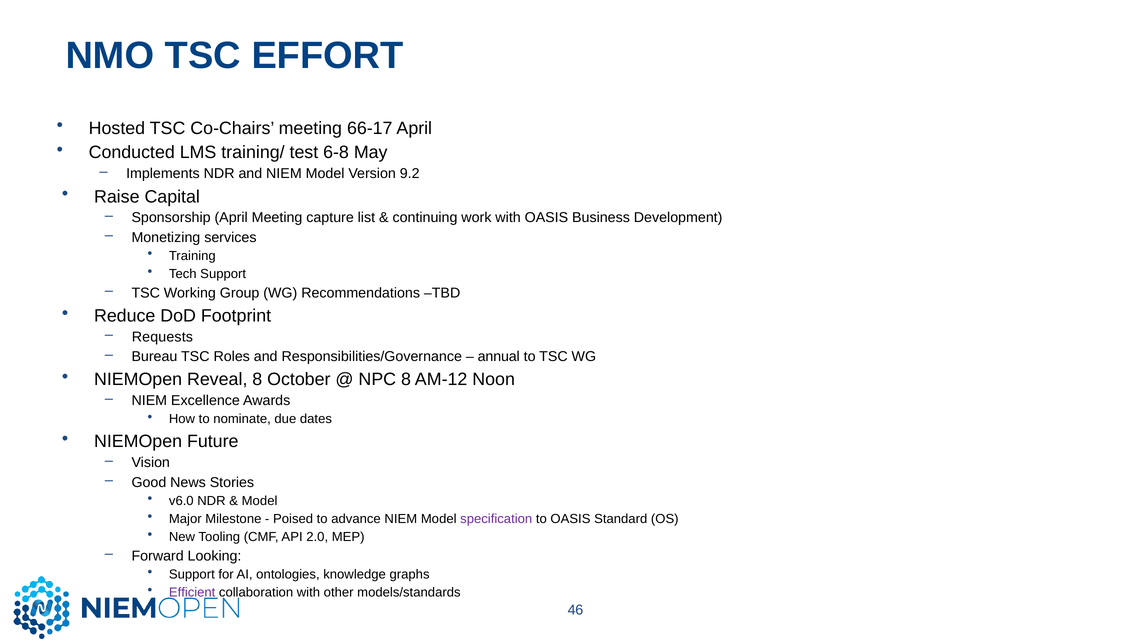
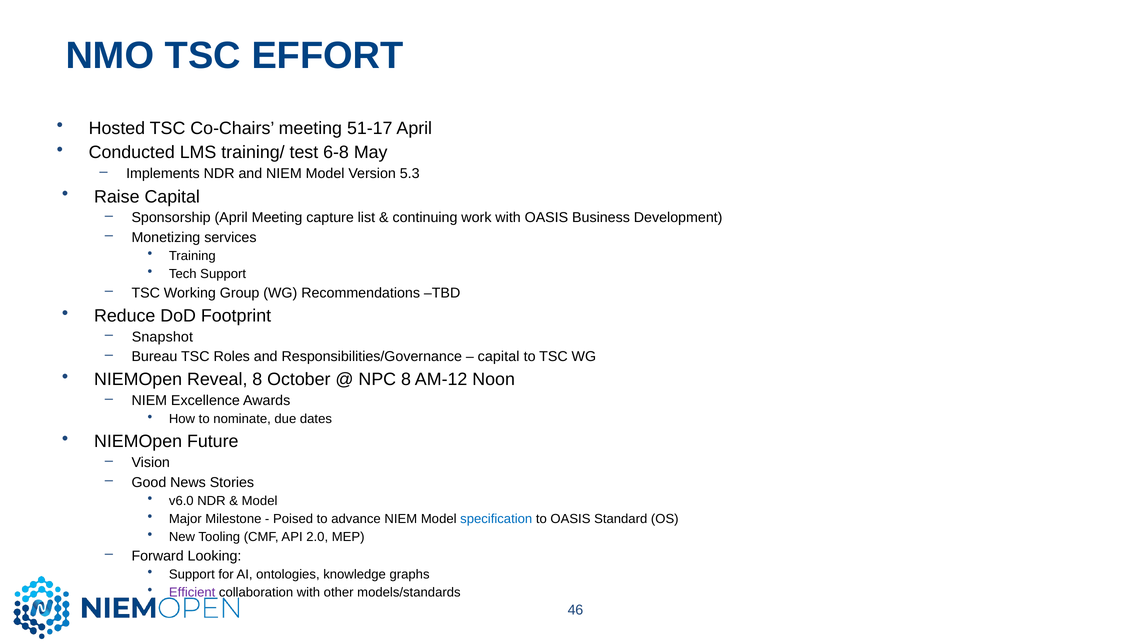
66-17: 66-17 -> 51-17
9.2: 9.2 -> 5.3
Requests: Requests -> Snapshot
annual at (499, 357): annual -> capital
specification colour: purple -> blue
